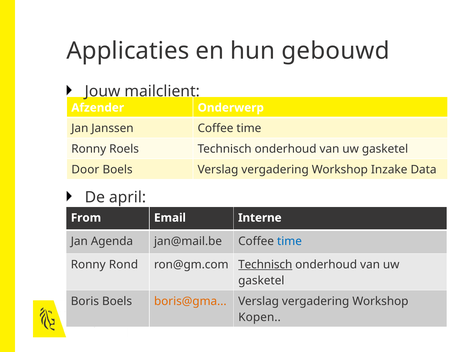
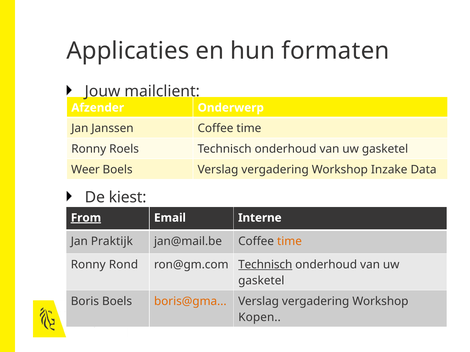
gebouwd: gebouwd -> formaten
Door: Door -> Weer
april: april -> kiest
From underline: none -> present
Agenda: Agenda -> Praktijk
time at (289, 242) colour: blue -> orange
